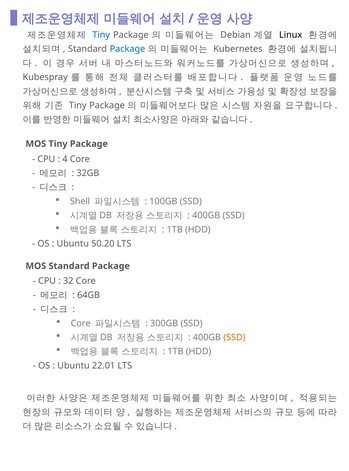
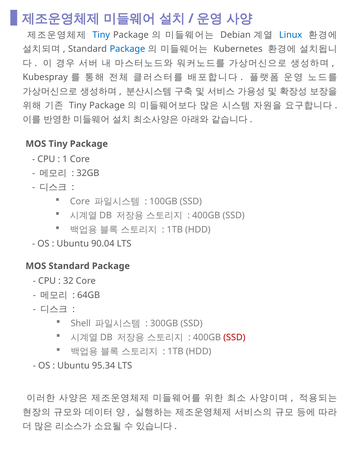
Linux colour: black -> blue
4: 4 -> 1
Shell at (80, 201): Shell -> Core
50.20: 50.20 -> 90.04
Core at (81, 323): Core -> Shell
SSD at (234, 337) colour: orange -> red
22.01: 22.01 -> 95.34
